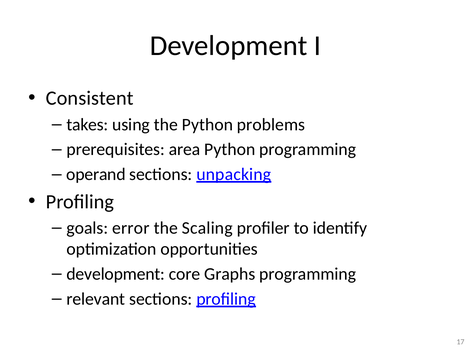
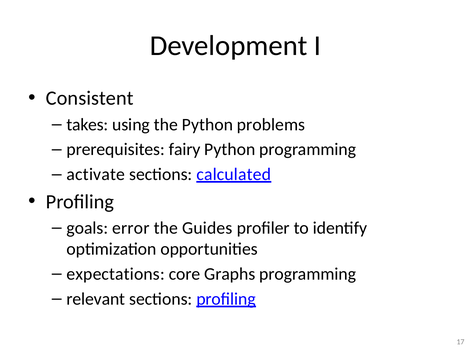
area: area -> fairy
operand: operand -> activate
unpacking: unpacking -> calculated
Scaling: Scaling -> Guides
development at (116, 274): development -> expectations
